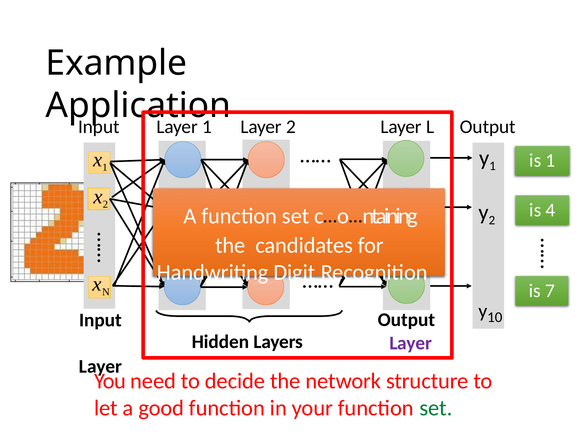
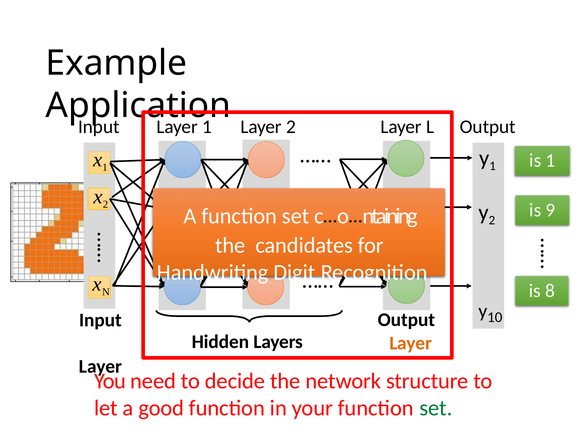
4: 4 -> 9
7: 7 -> 8
Layer at (411, 343) colour: purple -> orange
